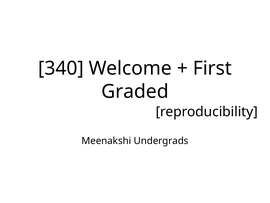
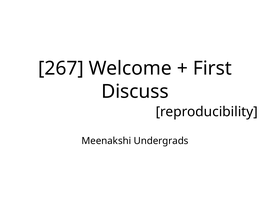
340: 340 -> 267
Graded: Graded -> Discuss
